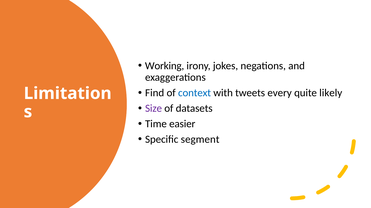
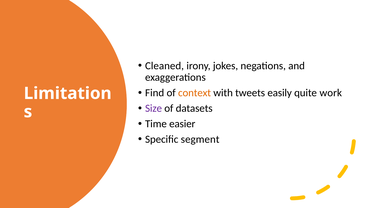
Working: Working -> Cleaned
context colour: blue -> orange
every: every -> easily
likely: likely -> work
